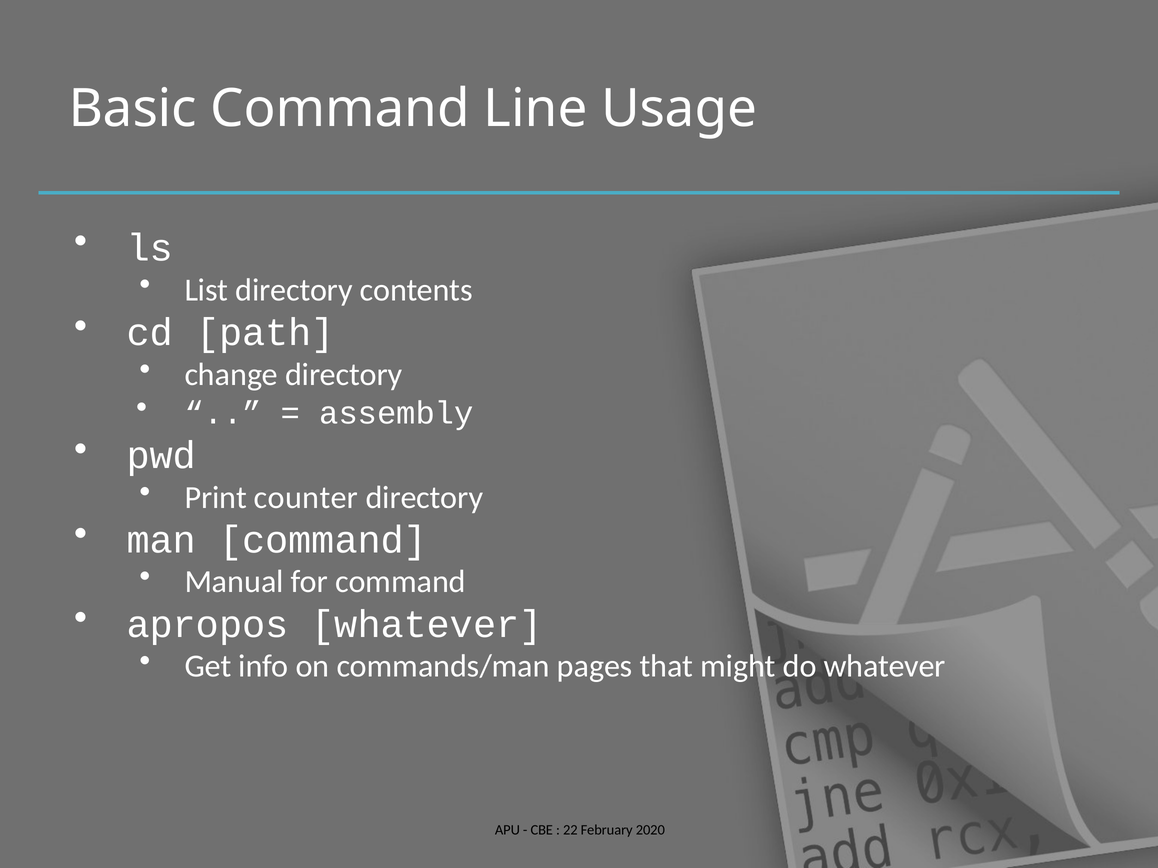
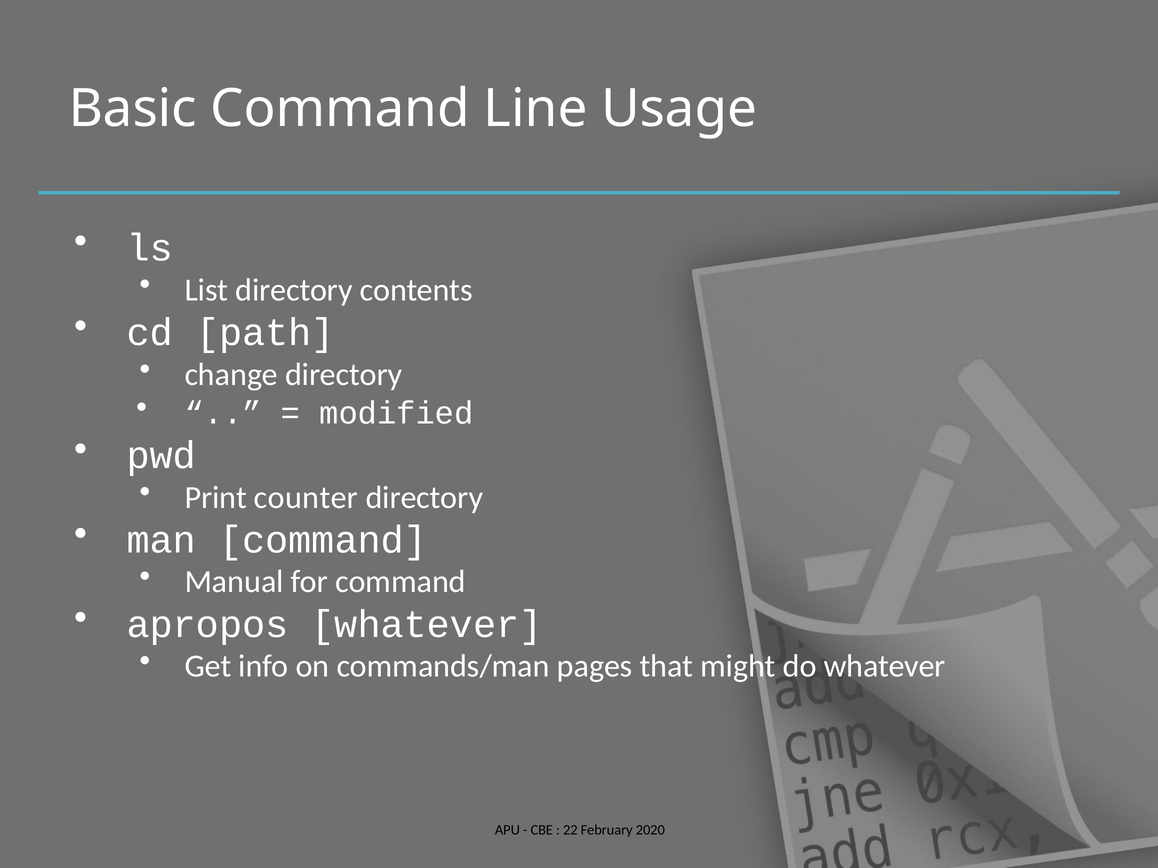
assembly: assembly -> modified
